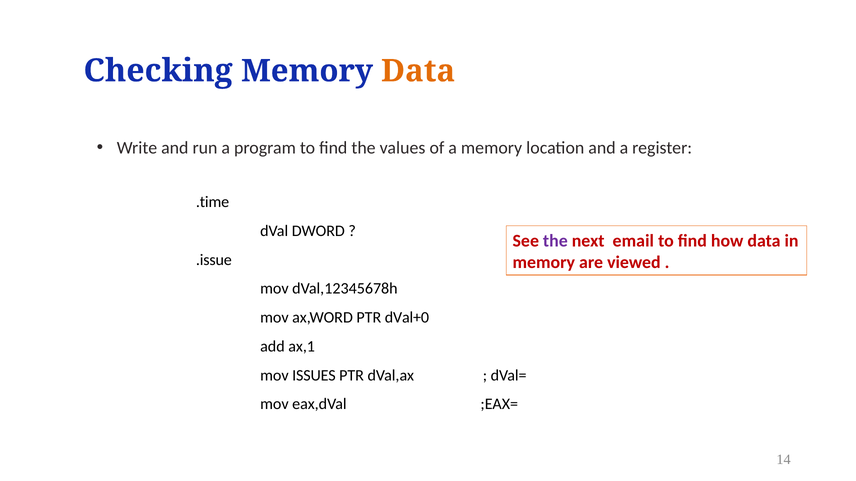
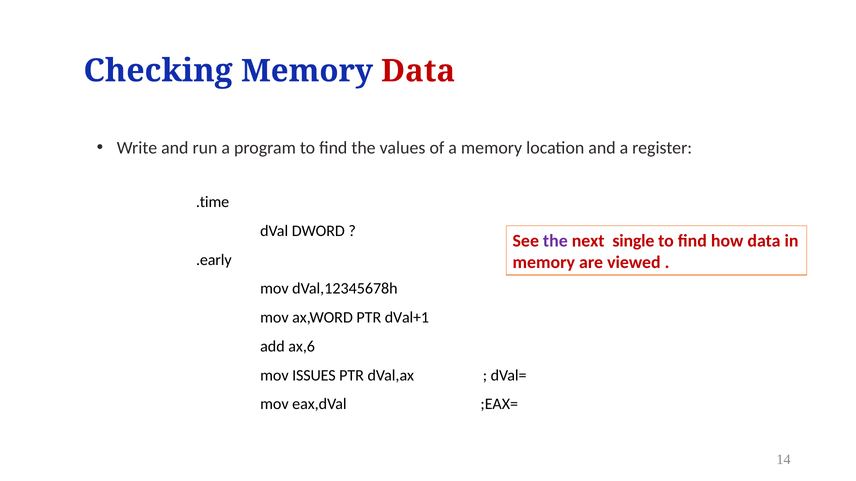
Data at (418, 71) colour: orange -> red
email: email -> single
.issue: .issue -> .early
dVal+0: dVal+0 -> dVal+1
ax,1: ax,1 -> ax,6
